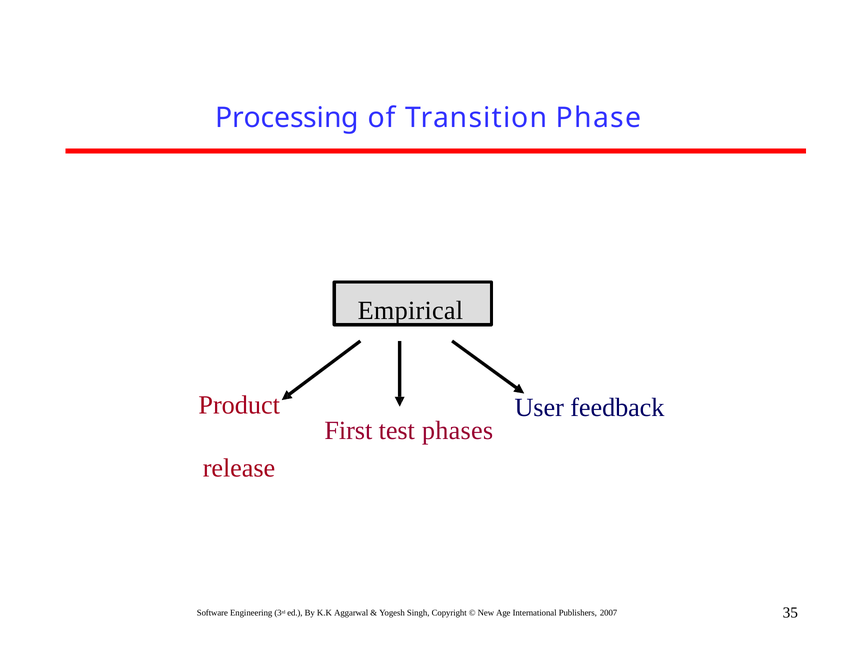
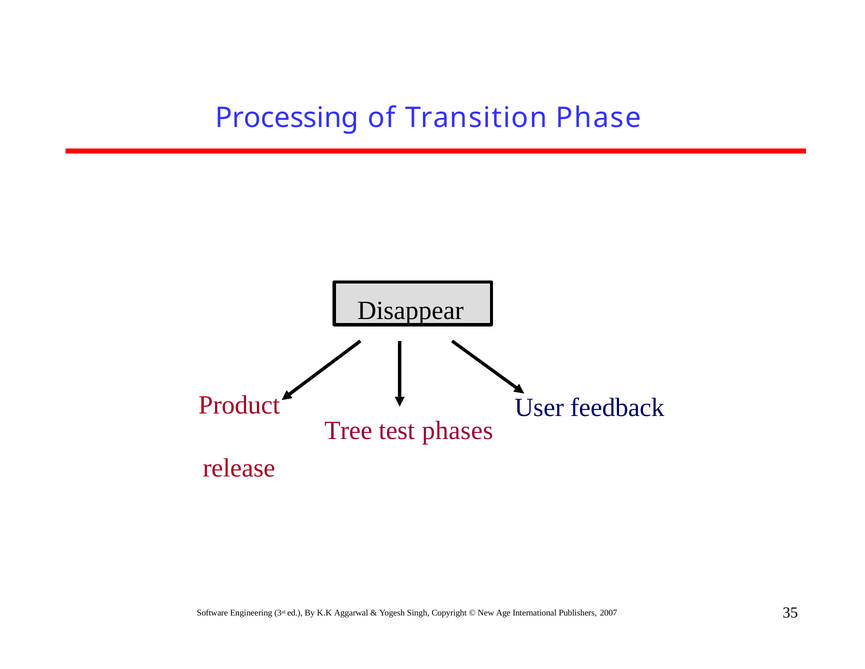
Empirical: Empirical -> Disappear
First: First -> Tree
